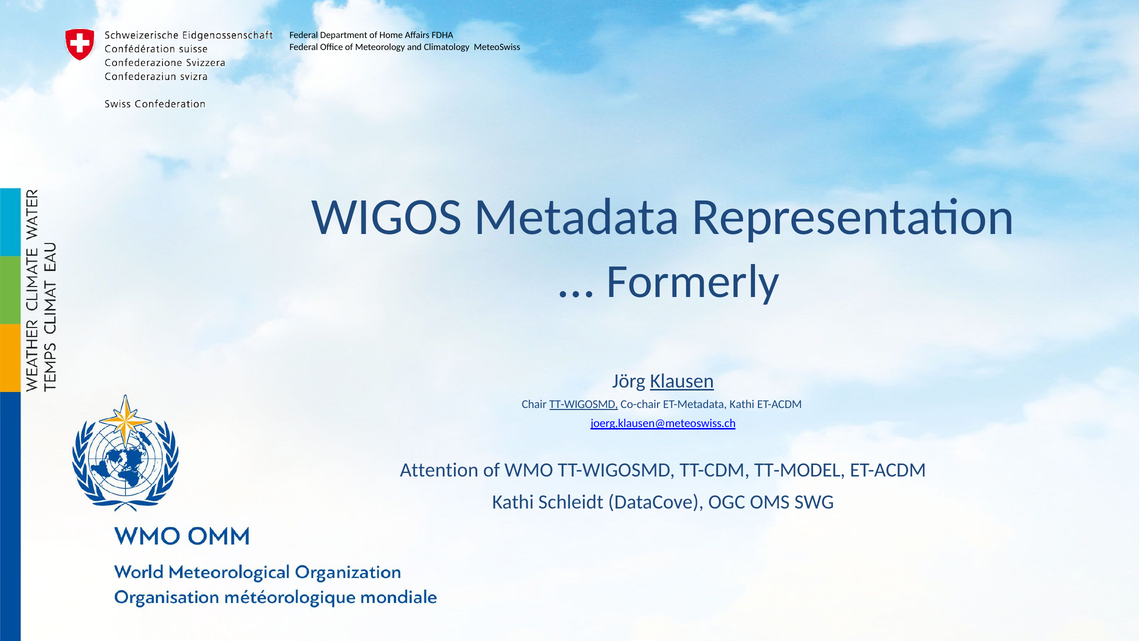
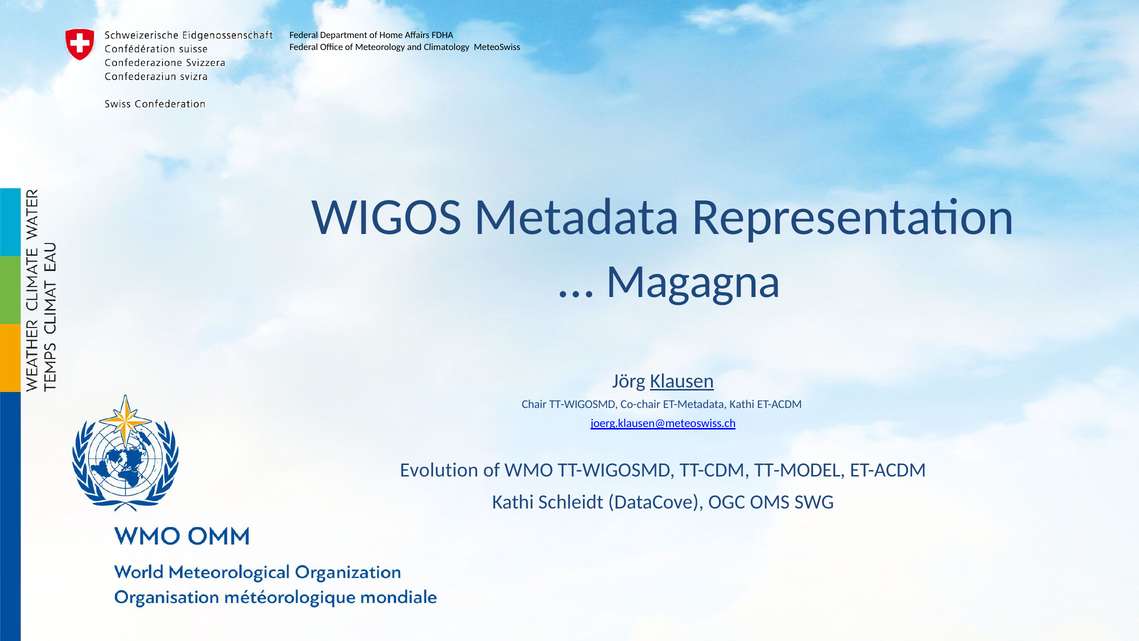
Formerly: Formerly -> Magagna
TT-WIGOSMD at (584, 404) underline: present -> none
Attention: Attention -> Evolution
